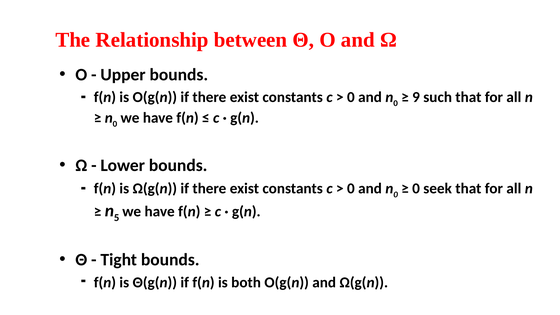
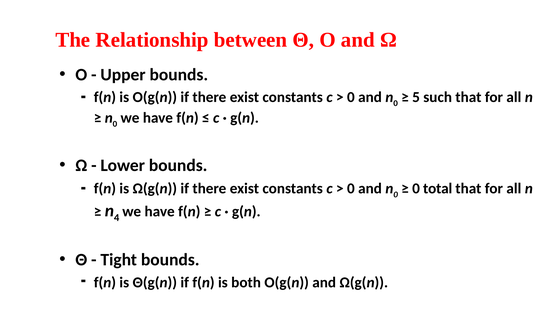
9: 9 -> 5
seek: seek -> total
5: 5 -> 4
